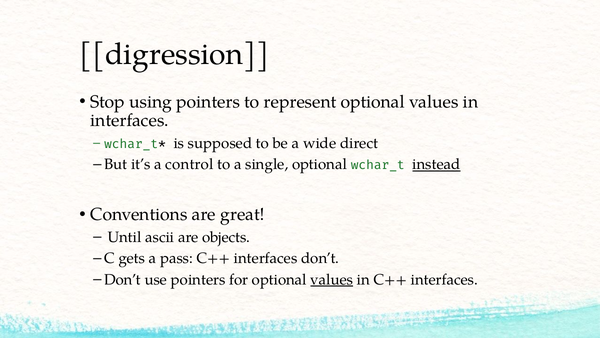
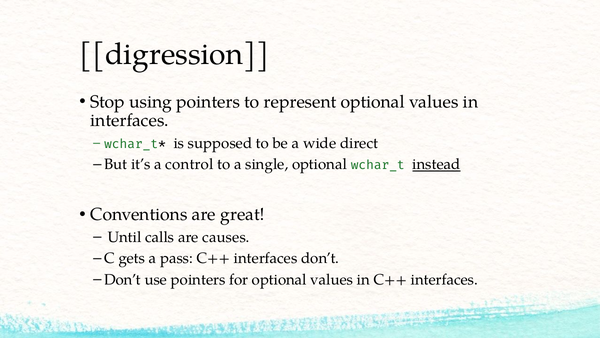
ascii: ascii -> calls
objects: objects -> causes
values at (332, 279) underline: present -> none
